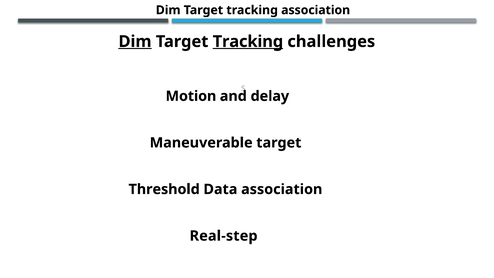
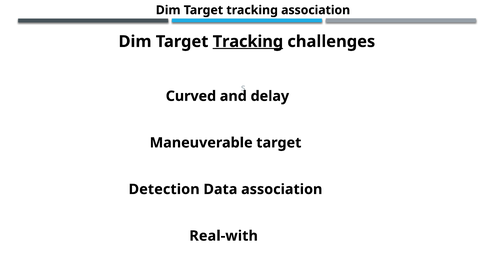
Dim at (135, 42) underline: present -> none
Motion: Motion -> Curved
Threshold: Threshold -> Detection
Real-step: Real-step -> Real-with
